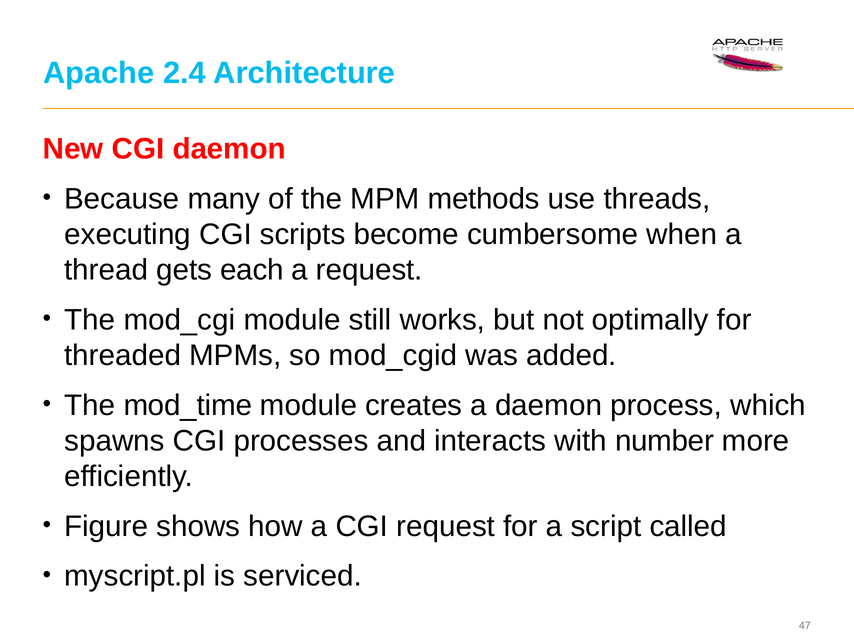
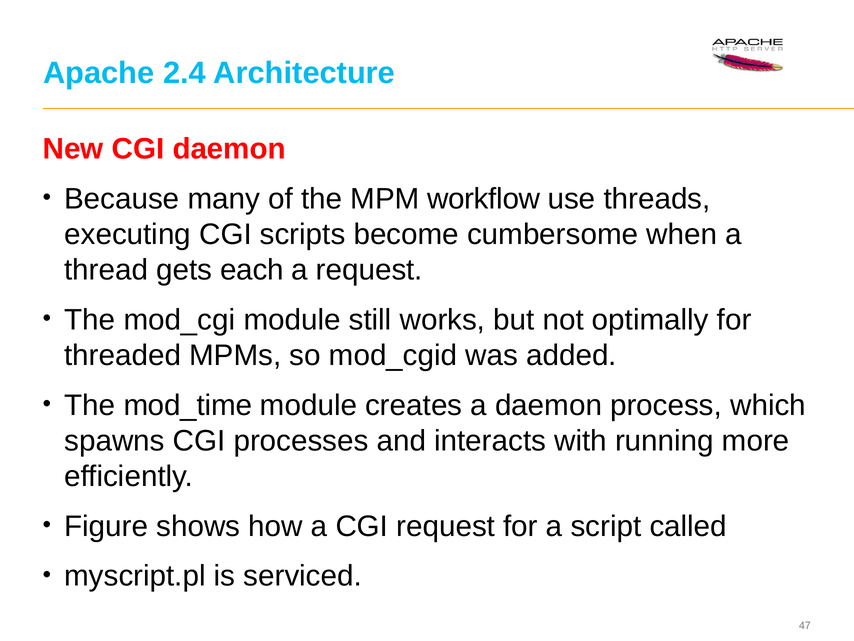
methods: methods -> workflow
number: number -> running
